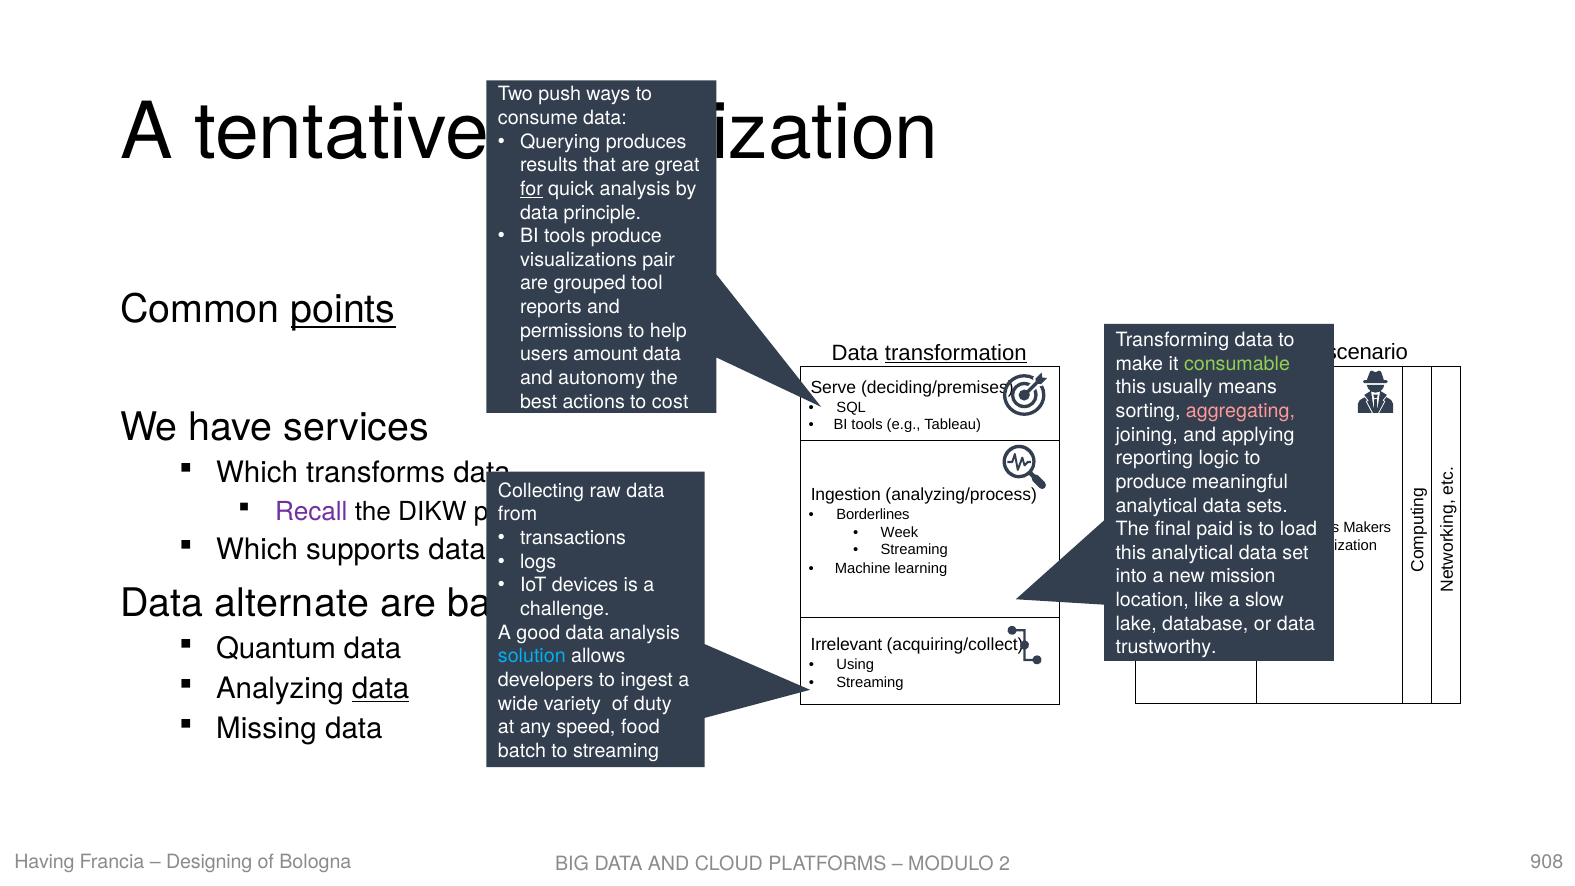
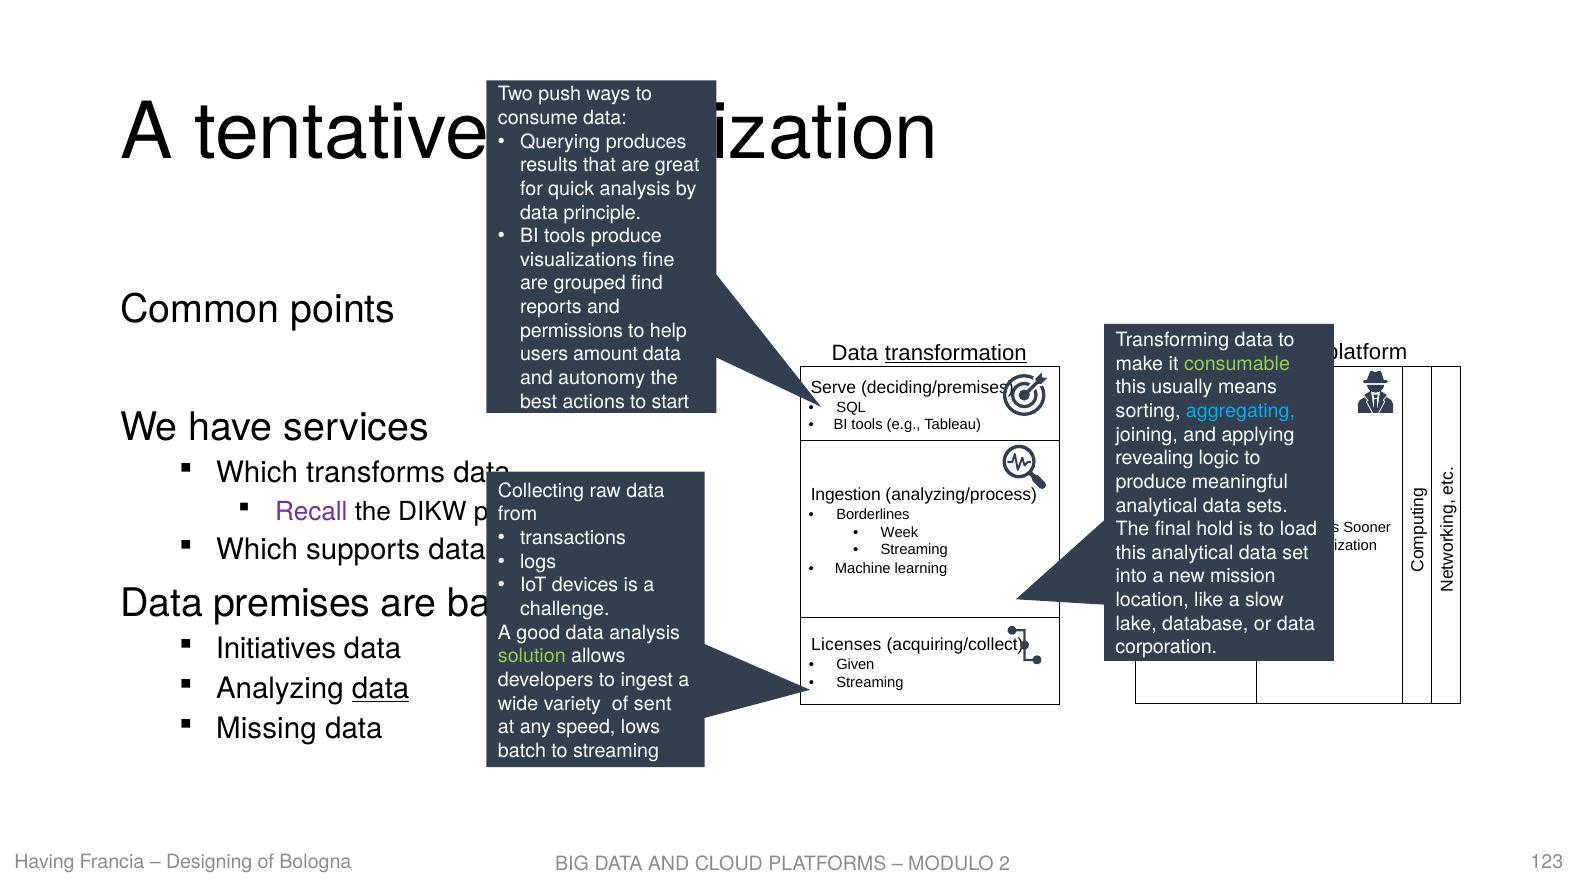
for underline: present -> none
pair: pair -> fine
tool: tool -> find
points underline: present -> none
scenario: scenario -> platform
cost: cost -> start
aggregating colour: pink -> light blue
reporting: reporting -> revealing
Makers: Makers -> Sooner
paid: paid -> hold
alternate: alternate -> premises
Quantum: Quantum -> Initiatives
Irrelevant: Irrelevant -> Licenses
trustworthy: trustworthy -> corporation
solution colour: light blue -> light green
Using: Using -> Given
duty: duty -> sent
food: food -> lows
908: 908 -> 123
